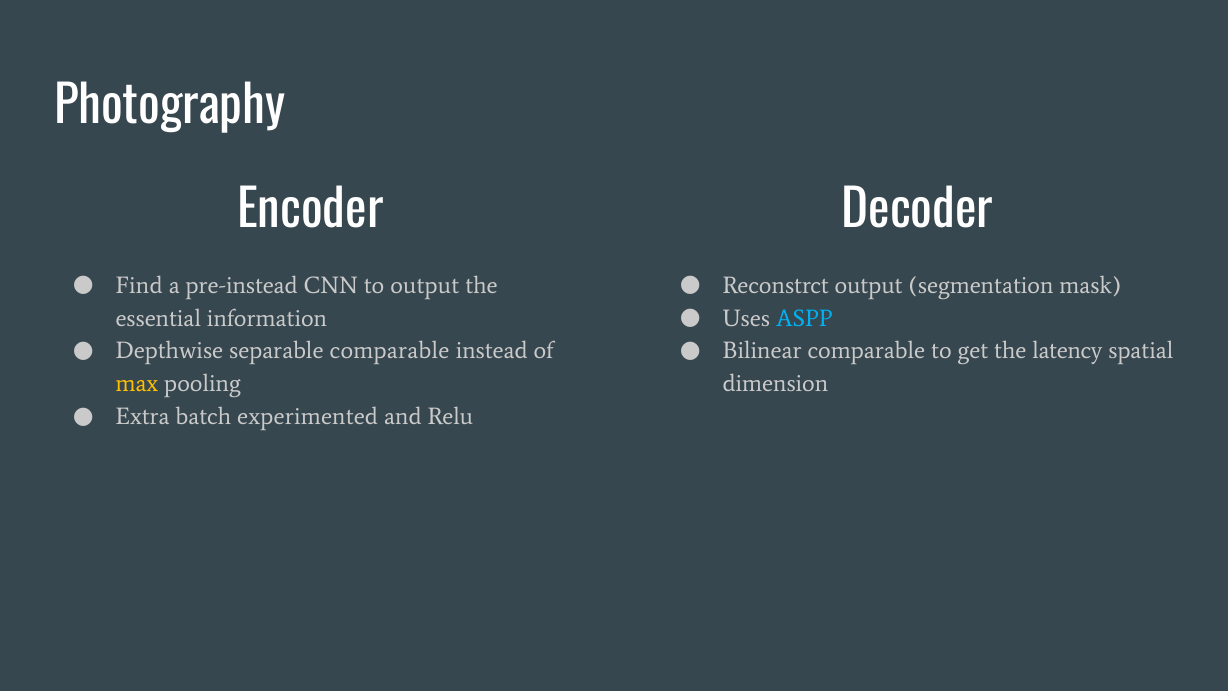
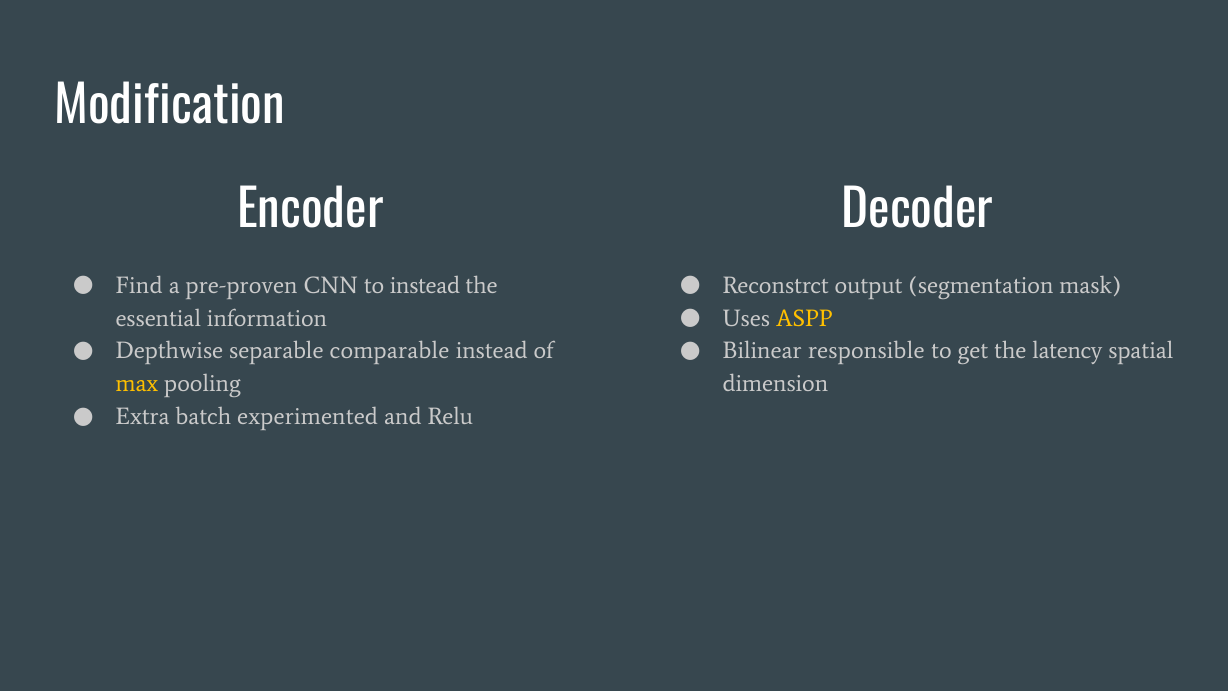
Photography: Photography -> Modification
pre-instead: pre-instead -> pre-proven
to output: output -> instead
ASPP colour: light blue -> yellow
Bilinear comparable: comparable -> responsible
